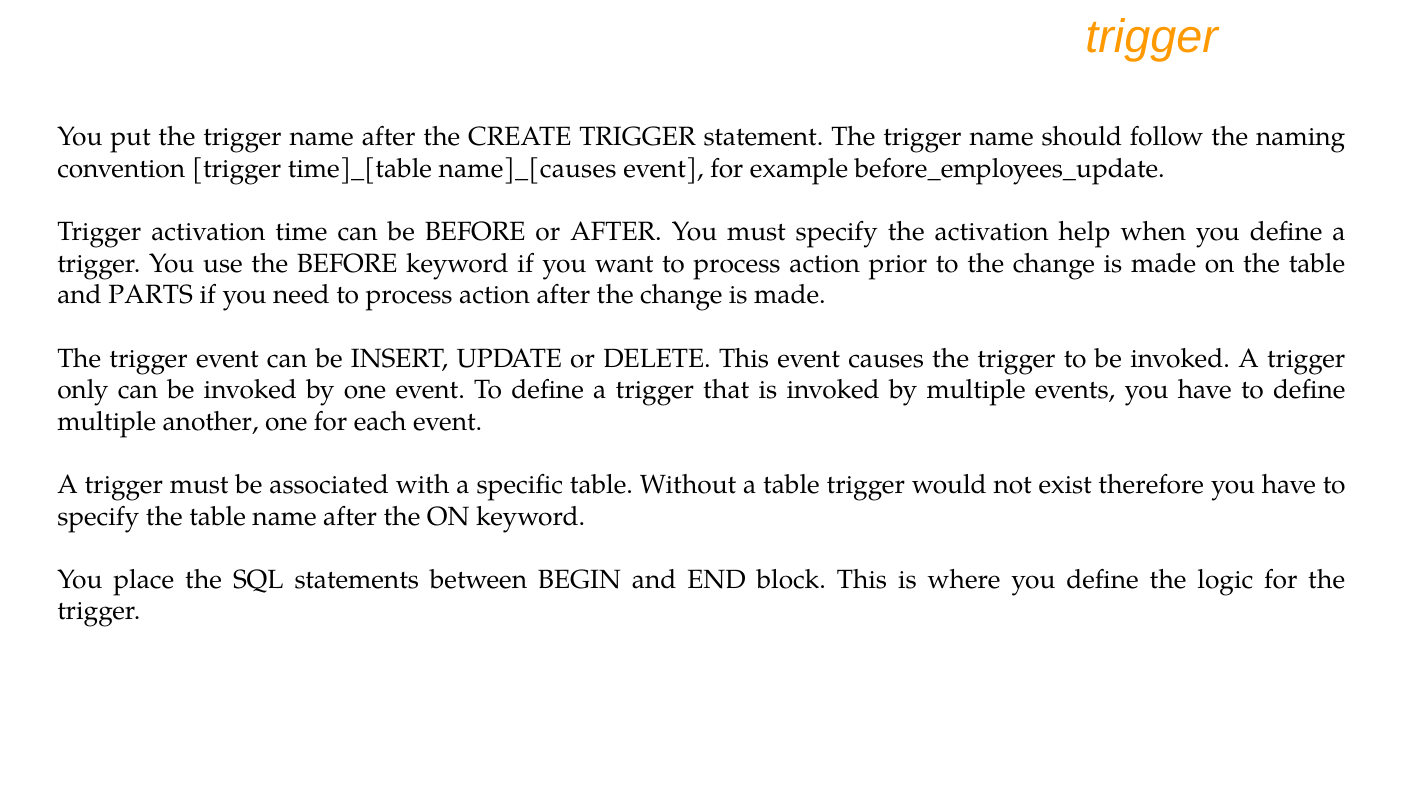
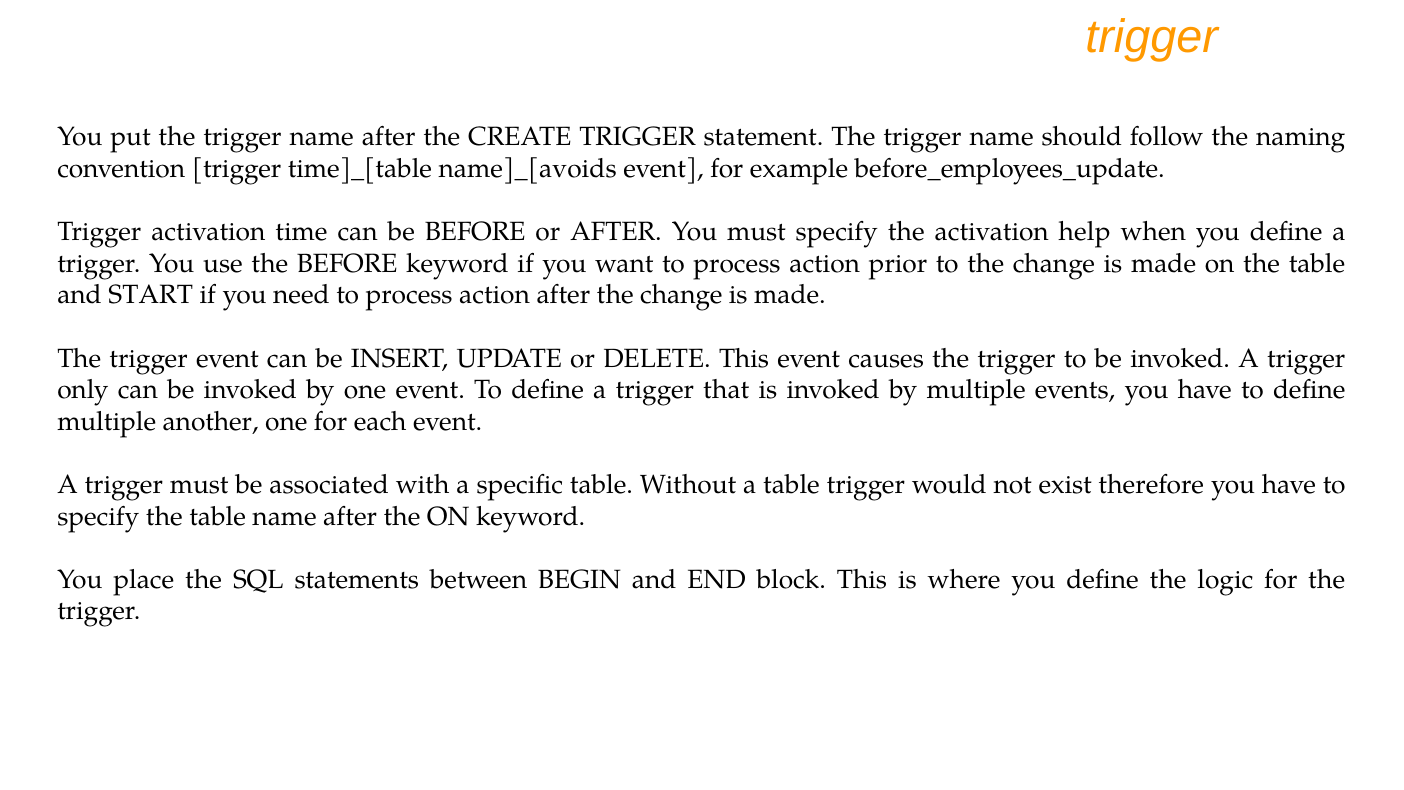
name]_[causes: name]_[causes -> name]_[avoids
PARTS: PARTS -> START
